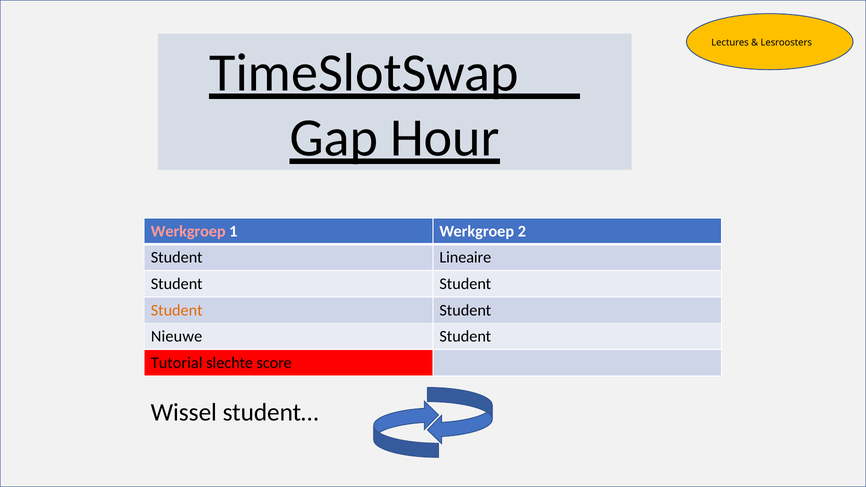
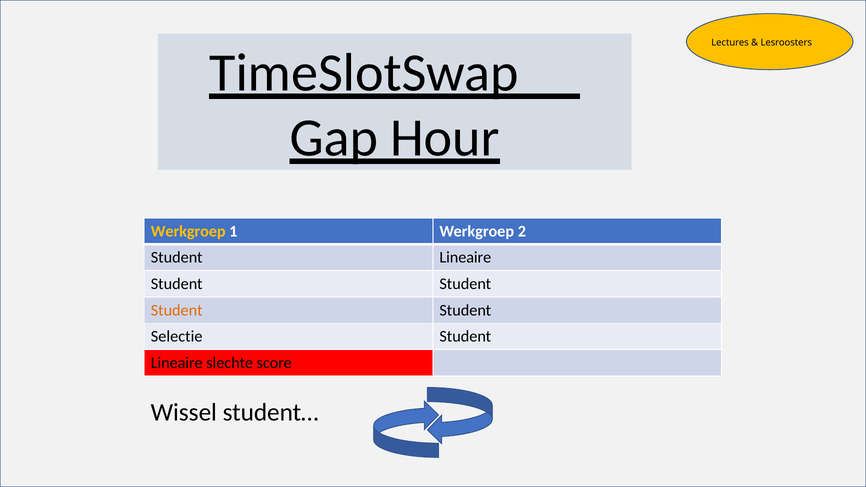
Werkgroep at (188, 231) colour: pink -> yellow
Nieuwe: Nieuwe -> Selectie
Tutorial at (177, 363): Tutorial -> Lineaire
